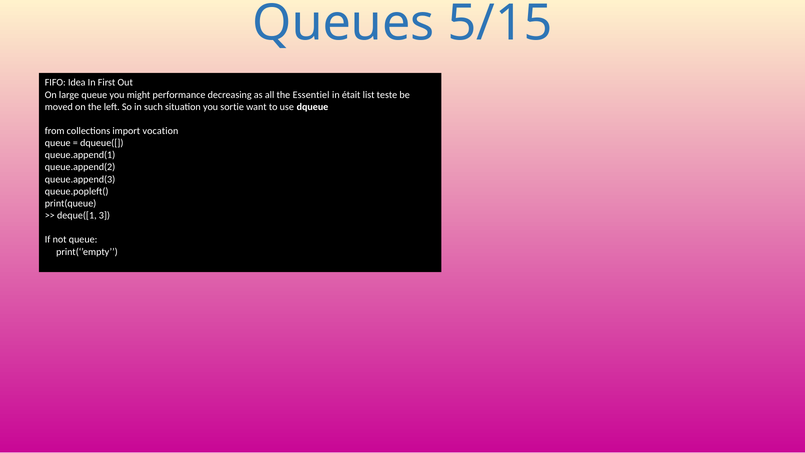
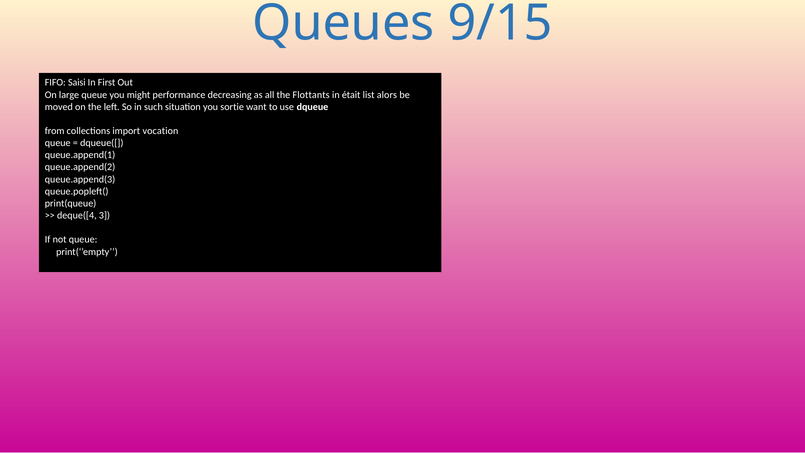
5/15: 5/15 -> 9/15
Idea: Idea -> Saisi
Essentiel: Essentiel -> Flottants
teste: teste -> alors
deque([1: deque([1 -> deque([4
